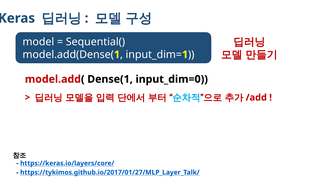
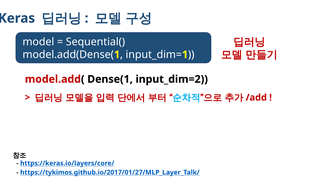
input_dim=0: input_dim=0 -> input_dim=2
